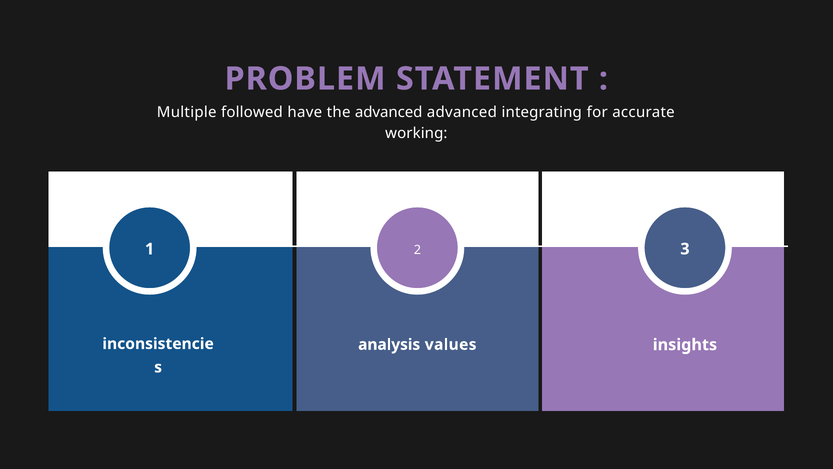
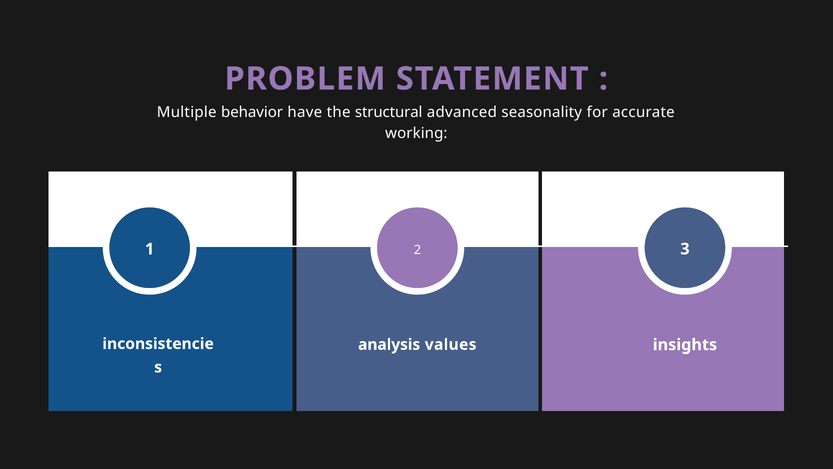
followed: followed -> behavior
the advanced: advanced -> structural
integrating: integrating -> seasonality
